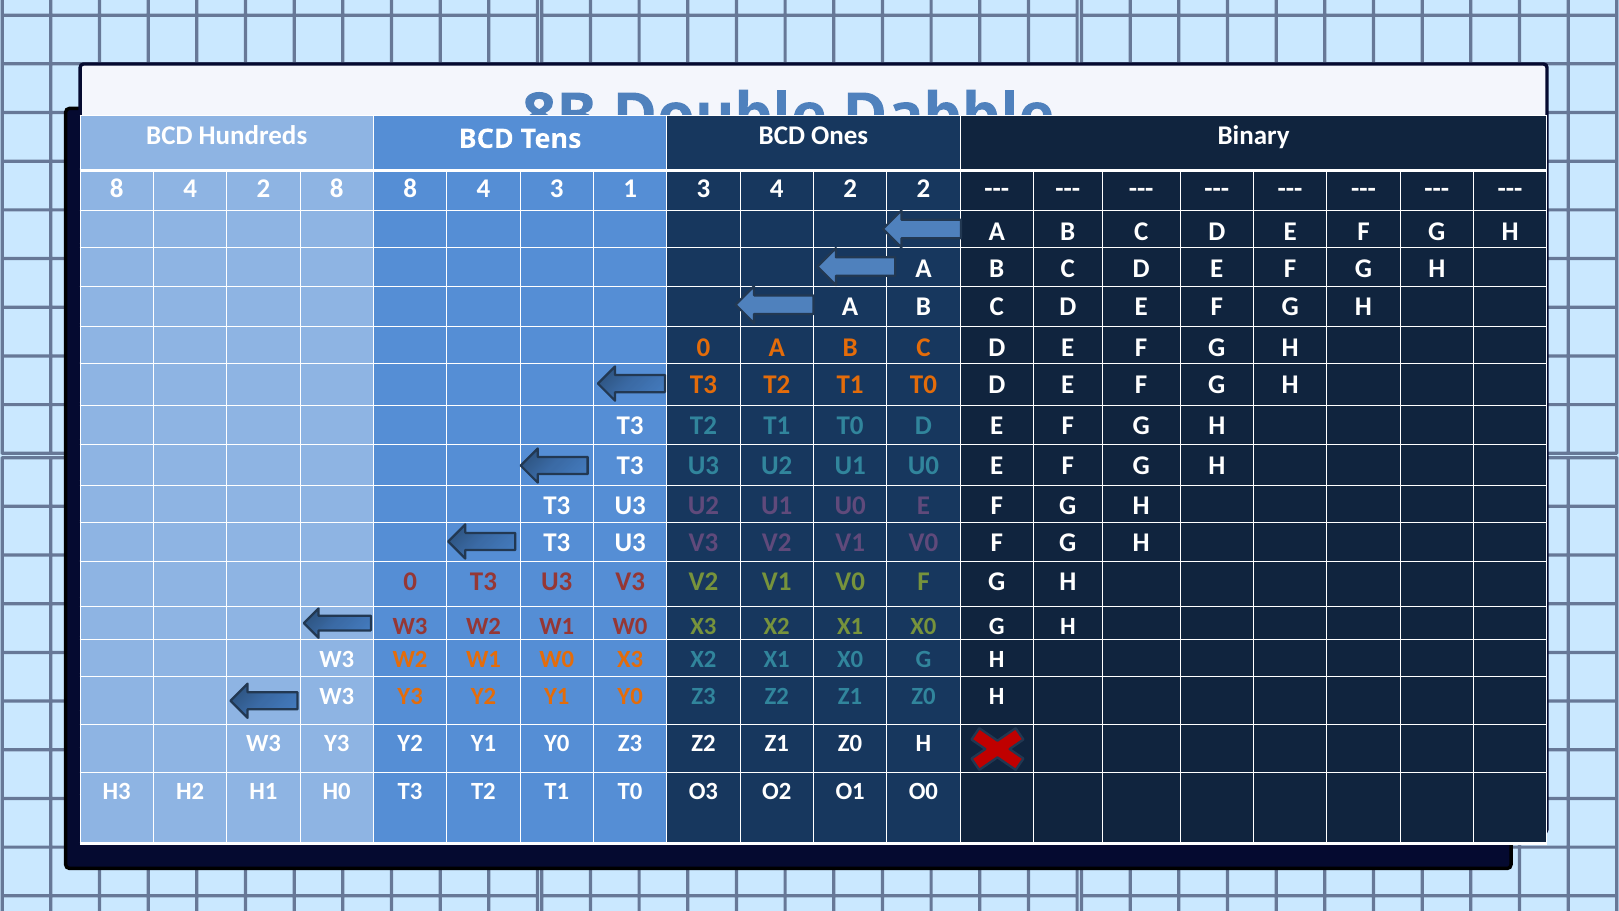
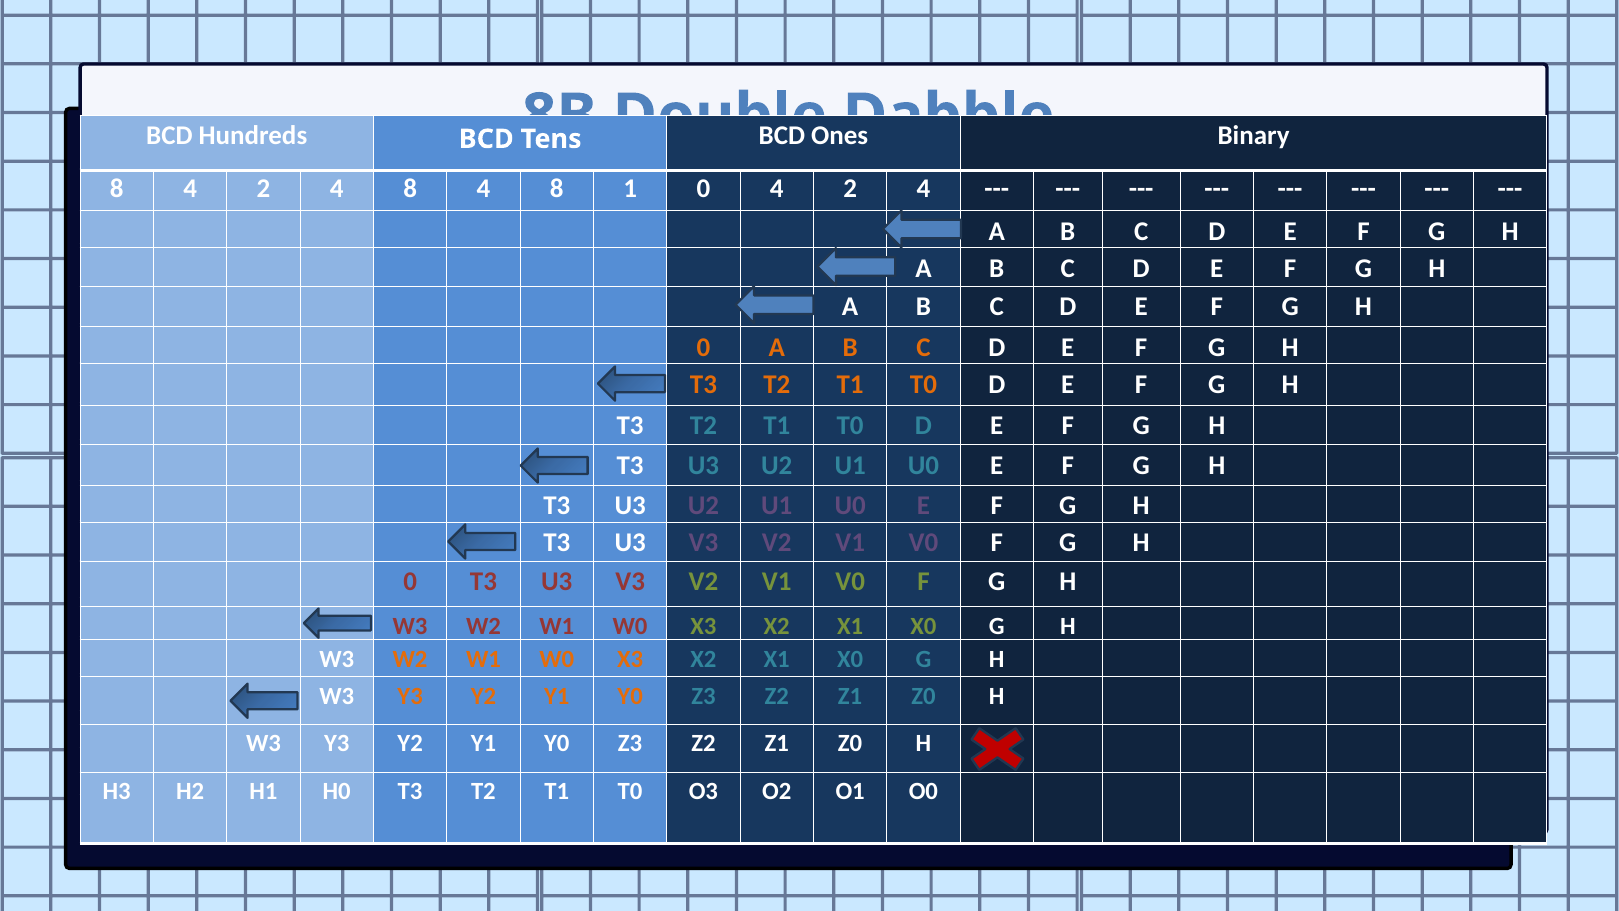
8 4 2 8: 8 -> 4
8 4 3: 3 -> 8
1 3: 3 -> 0
2 at (923, 189): 2 -> 4
